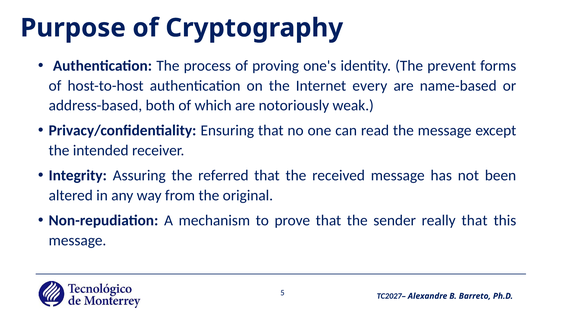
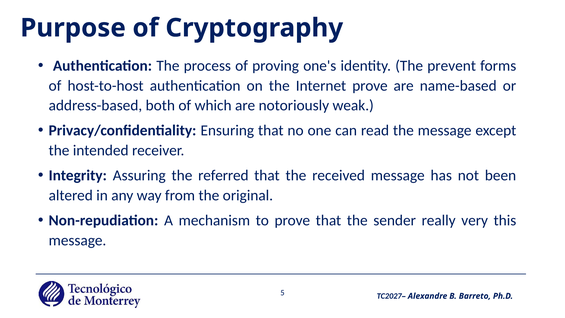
Internet every: every -> prove
really that: that -> very
